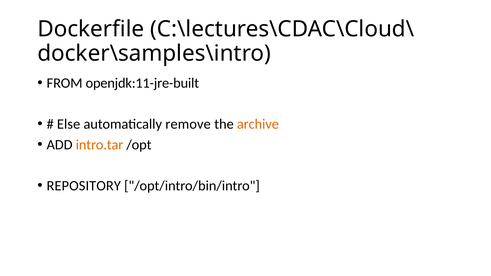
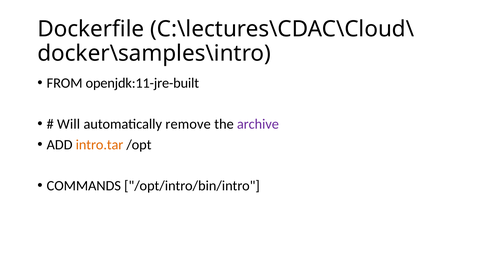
Else: Else -> Will
archive colour: orange -> purple
REPOSITORY: REPOSITORY -> COMMANDS
